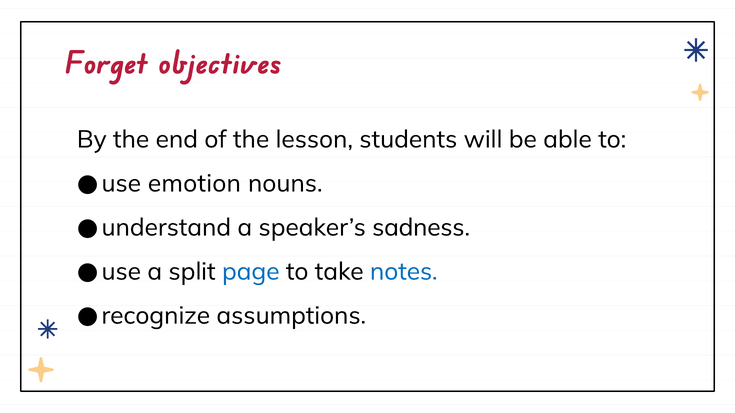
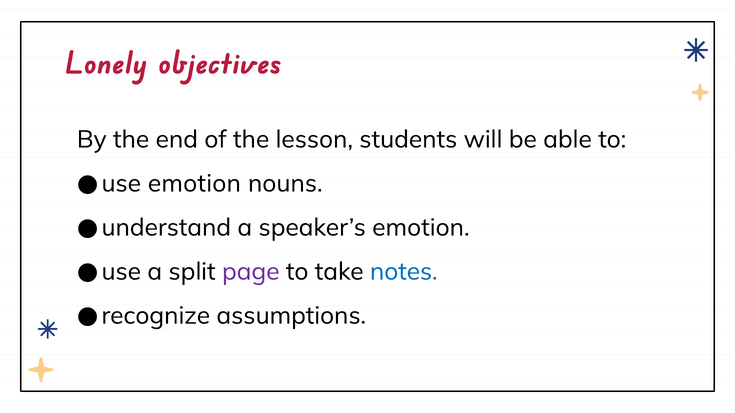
Forget: Forget -> Lonely
speaker’s sadness: sadness -> emotion
page colour: blue -> purple
